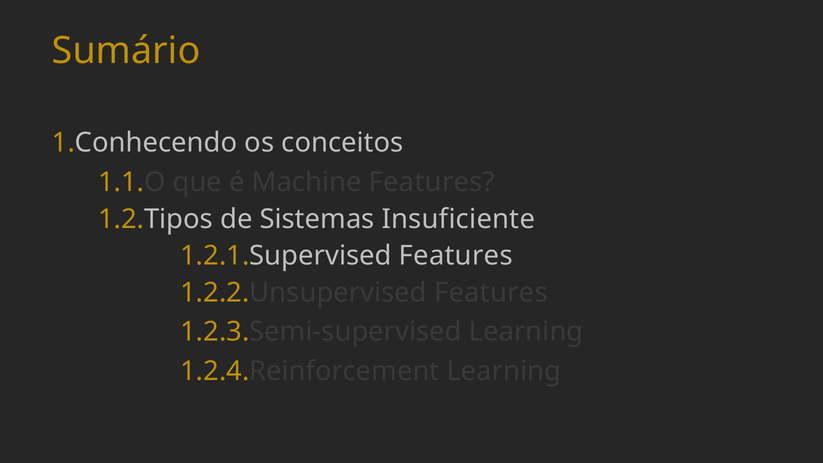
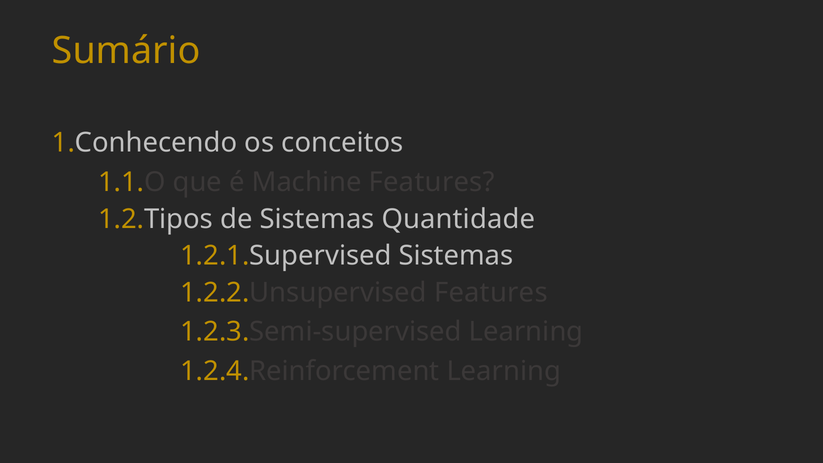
Insuficiente: Insuficiente -> Quantidade
1.2.1.Supervised Features: Features -> Sistemas
